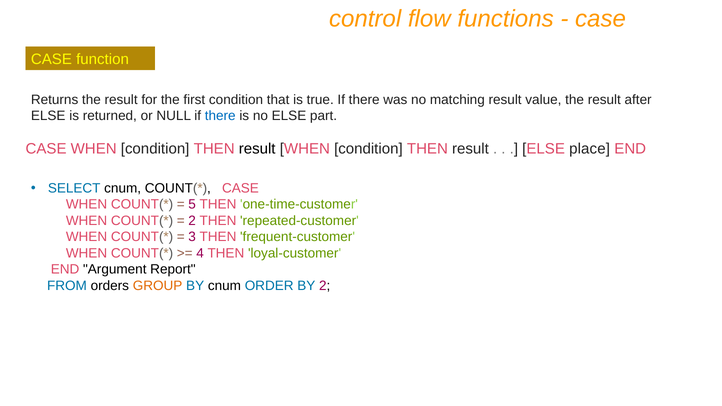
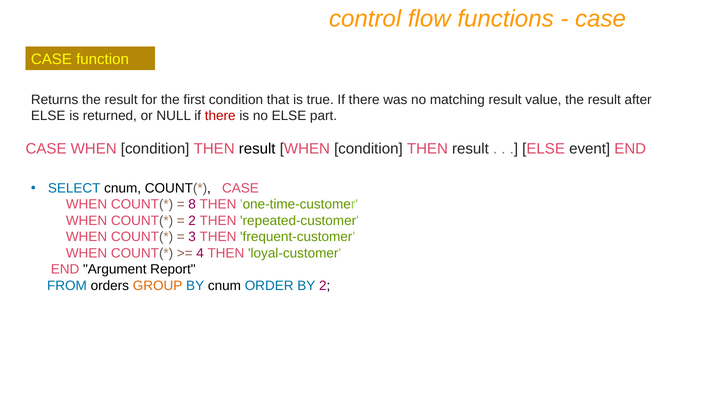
there at (220, 116) colour: blue -> red
place: place -> event
5: 5 -> 8
